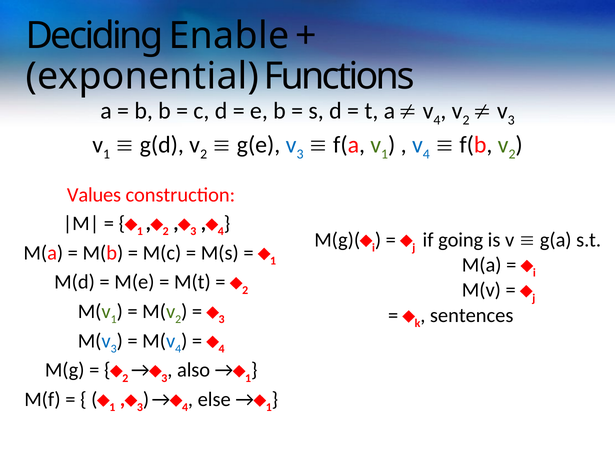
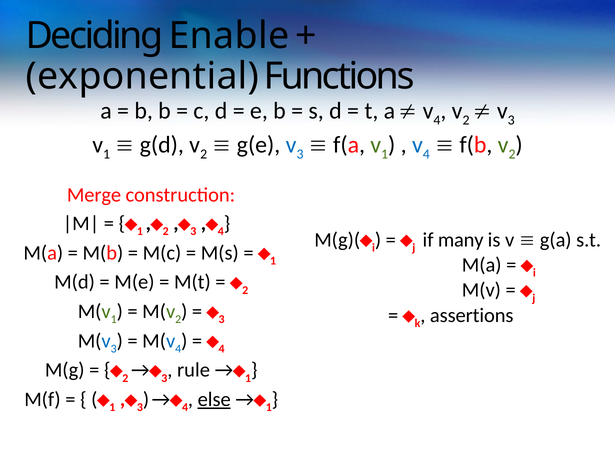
Values: Values -> Merge
going: going -> many
sentences: sentences -> assertions
also: also -> rule
else underline: none -> present
